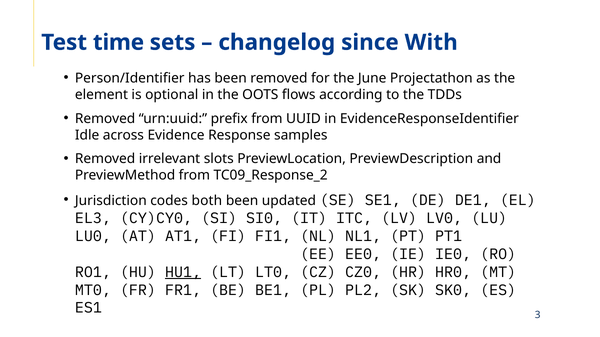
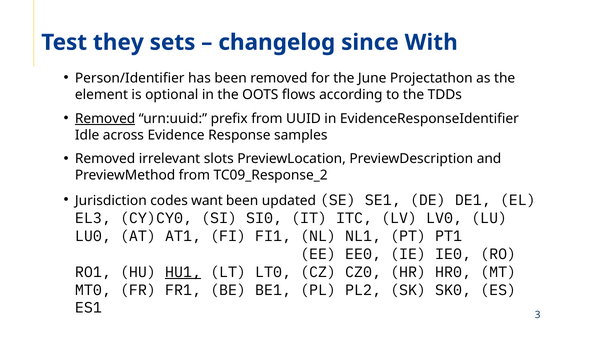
time: time -> they
Removed at (105, 119) underline: none -> present
both: both -> want
